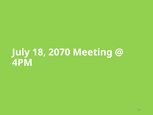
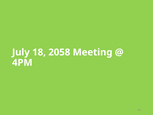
2070: 2070 -> 2058
